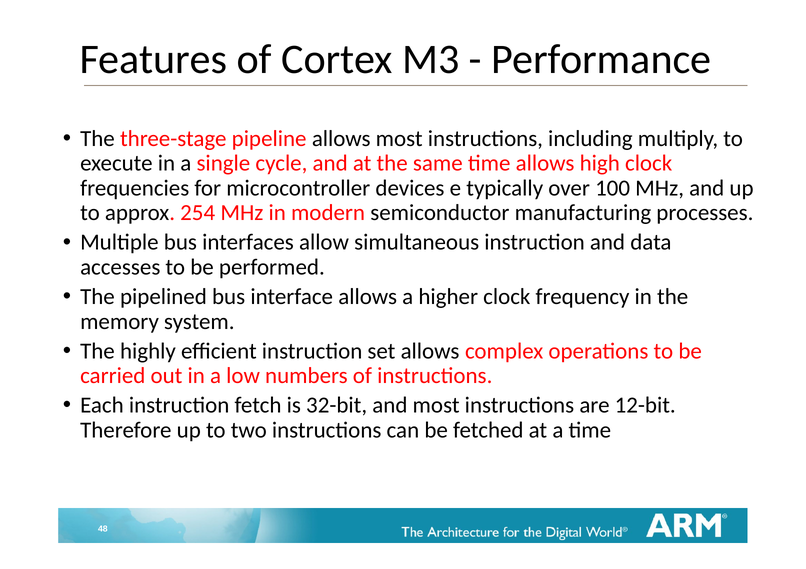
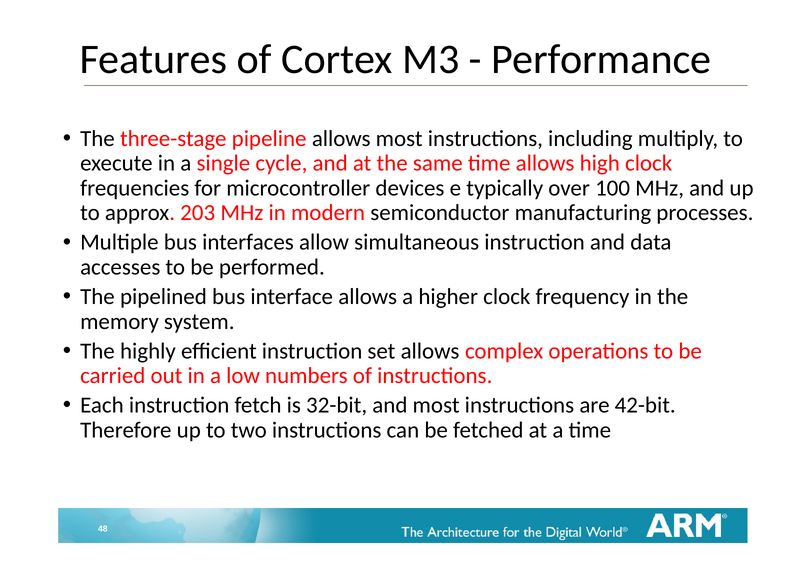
254: 254 -> 203
12-bit: 12-bit -> 42-bit
